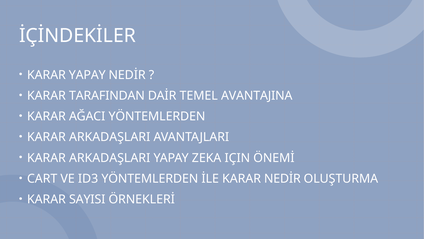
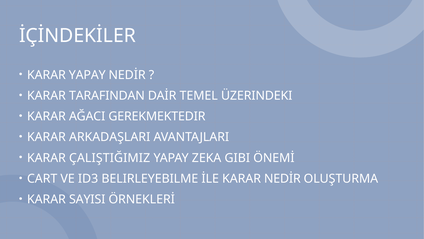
AVANTAJINA: AVANTAJINA -> ÜZERINDEKI
AĞACI YÖNTEMLERDEN: YÖNTEMLERDEN -> GEREKMEKTEDIR
ARKADAŞLARI at (110, 158): ARKADAŞLARI -> ÇALIŞTIĞIMIZ
IÇIN: IÇIN -> GIBI
ID3 YÖNTEMLERDEN: YÖNTEMLERDEN -> BELIRLEYEBILME
